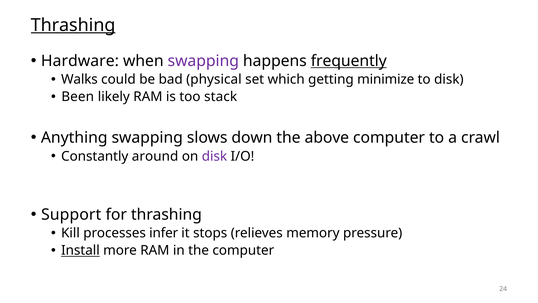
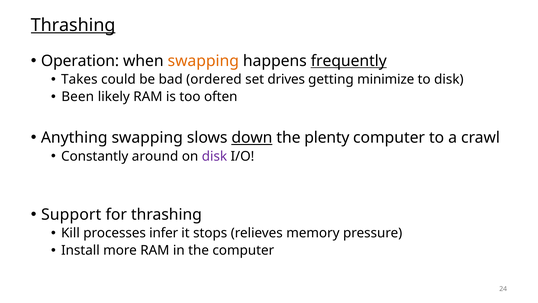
Hardware: Hardware -> Operation
swapping at (203, 61) colour: purple -> orange
Walks: Walks -> Takes
physical: physical -> ordered
which: which -> drives
stack: stack -> often
down underline: none -> present
above: above -> plenty
Install underline: present -> none
